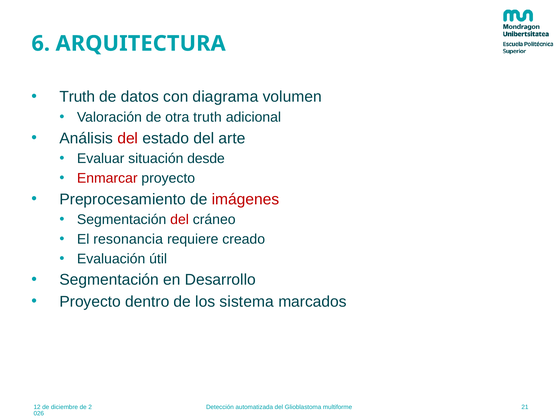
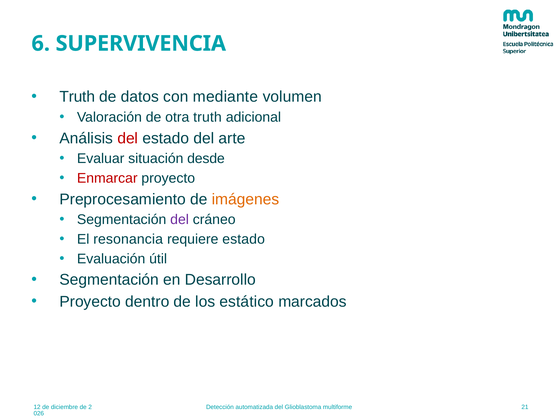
ARQUITECTURA: ARQUITECTURA -> SUPERVIVENCIA
diagrama: diagrama -> mediante
imágenes colour: red -> orange
del at (180, 220) colour: red -> purple
requiere creado: creado -> estado
sistema: sistema -> estático
